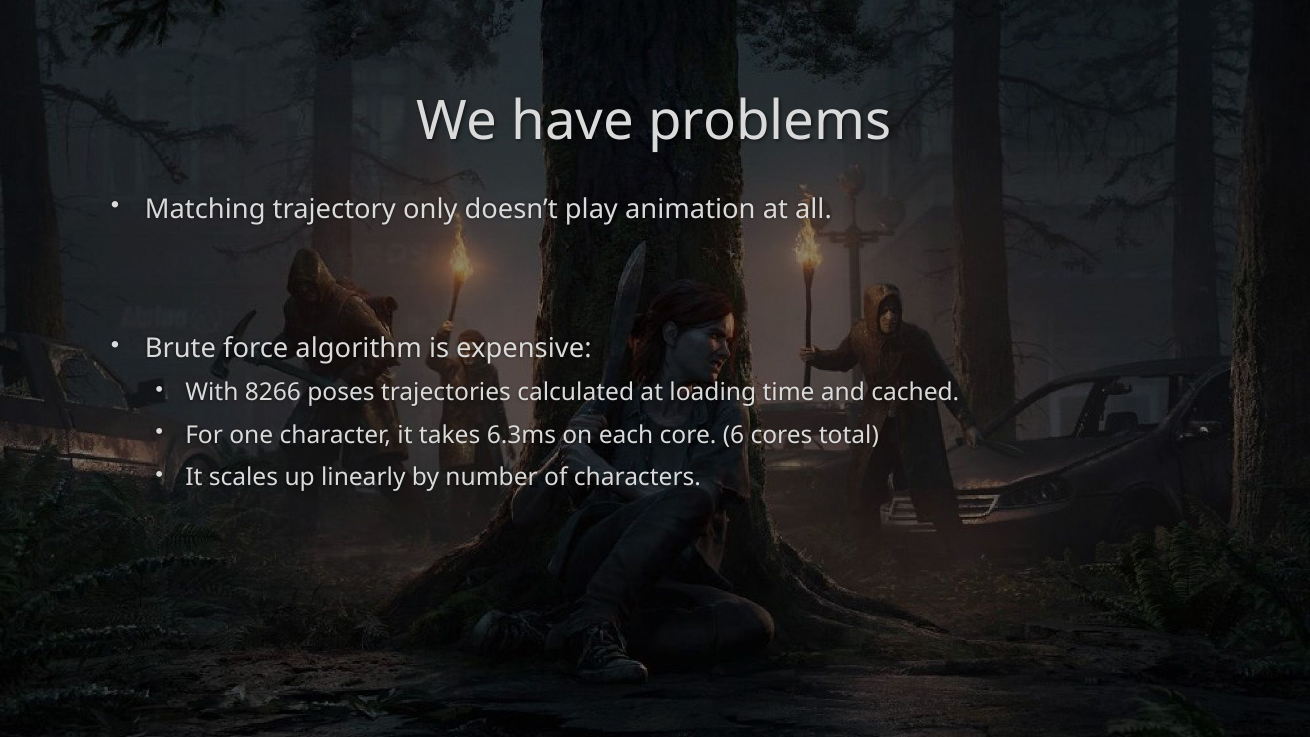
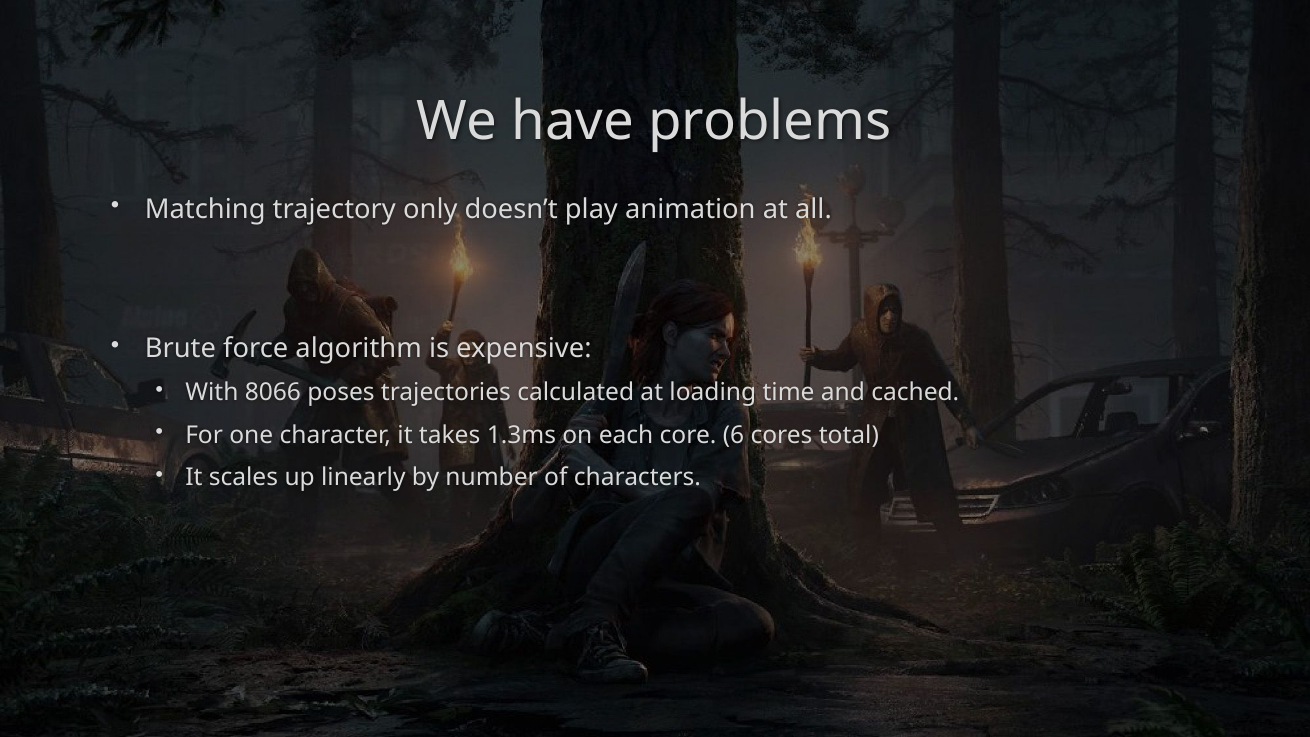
8266: 8266 -> 8066
6.3ms: 6.3ms -> 1.3ms
